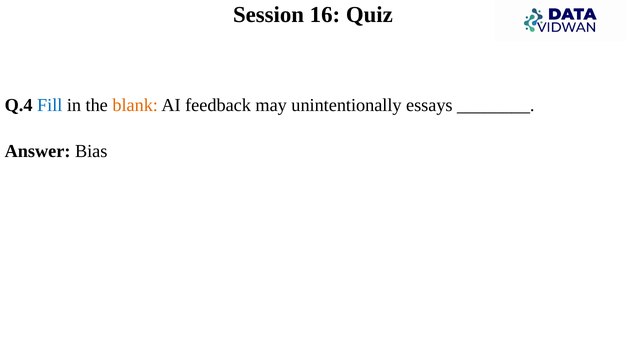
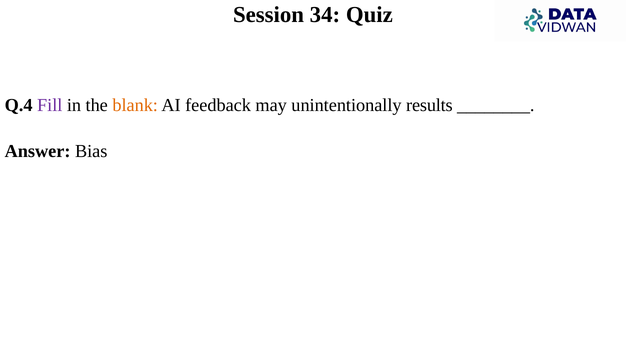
16: 16 -> 34
Fill colour: blue -> purple
essays: essays -> results
